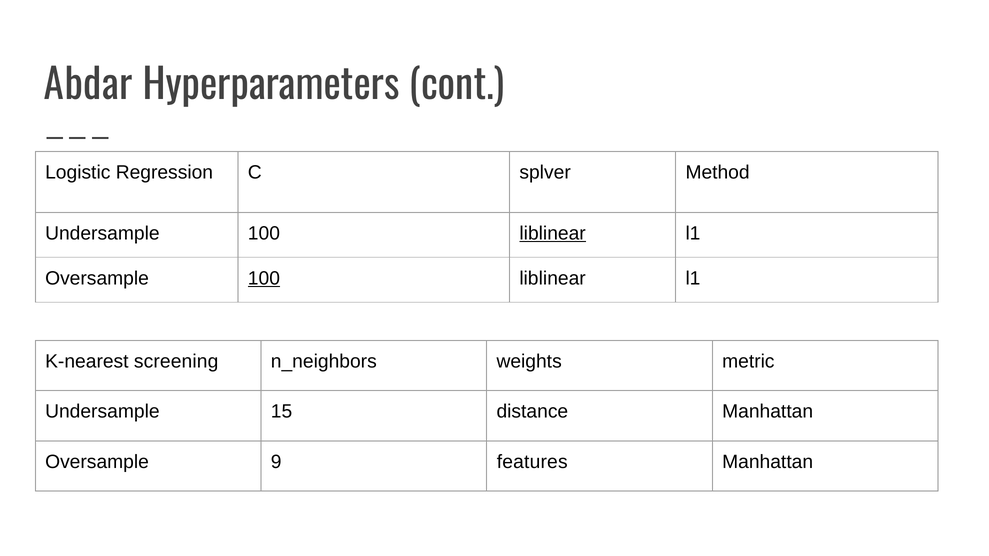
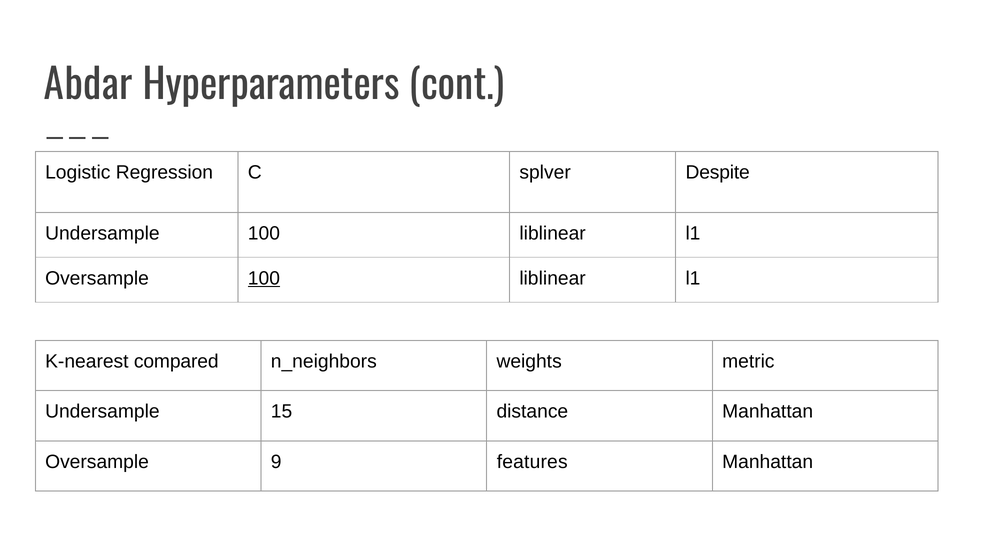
Method: Method -> Despite
liblinear at (553, 233) underline: present -> none
screening: screening -> compared
